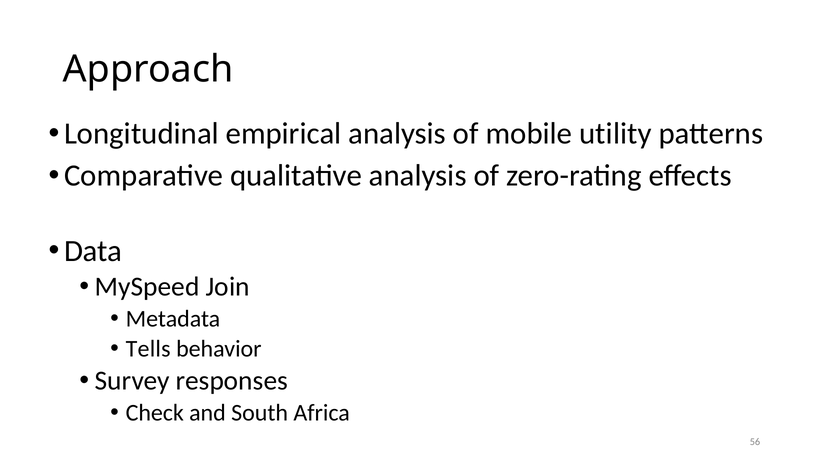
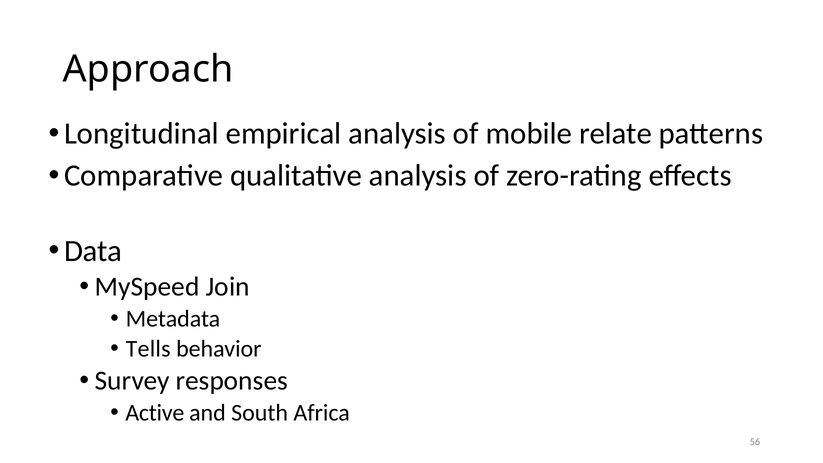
utility: utility -> relate
Check: Check -> Active
